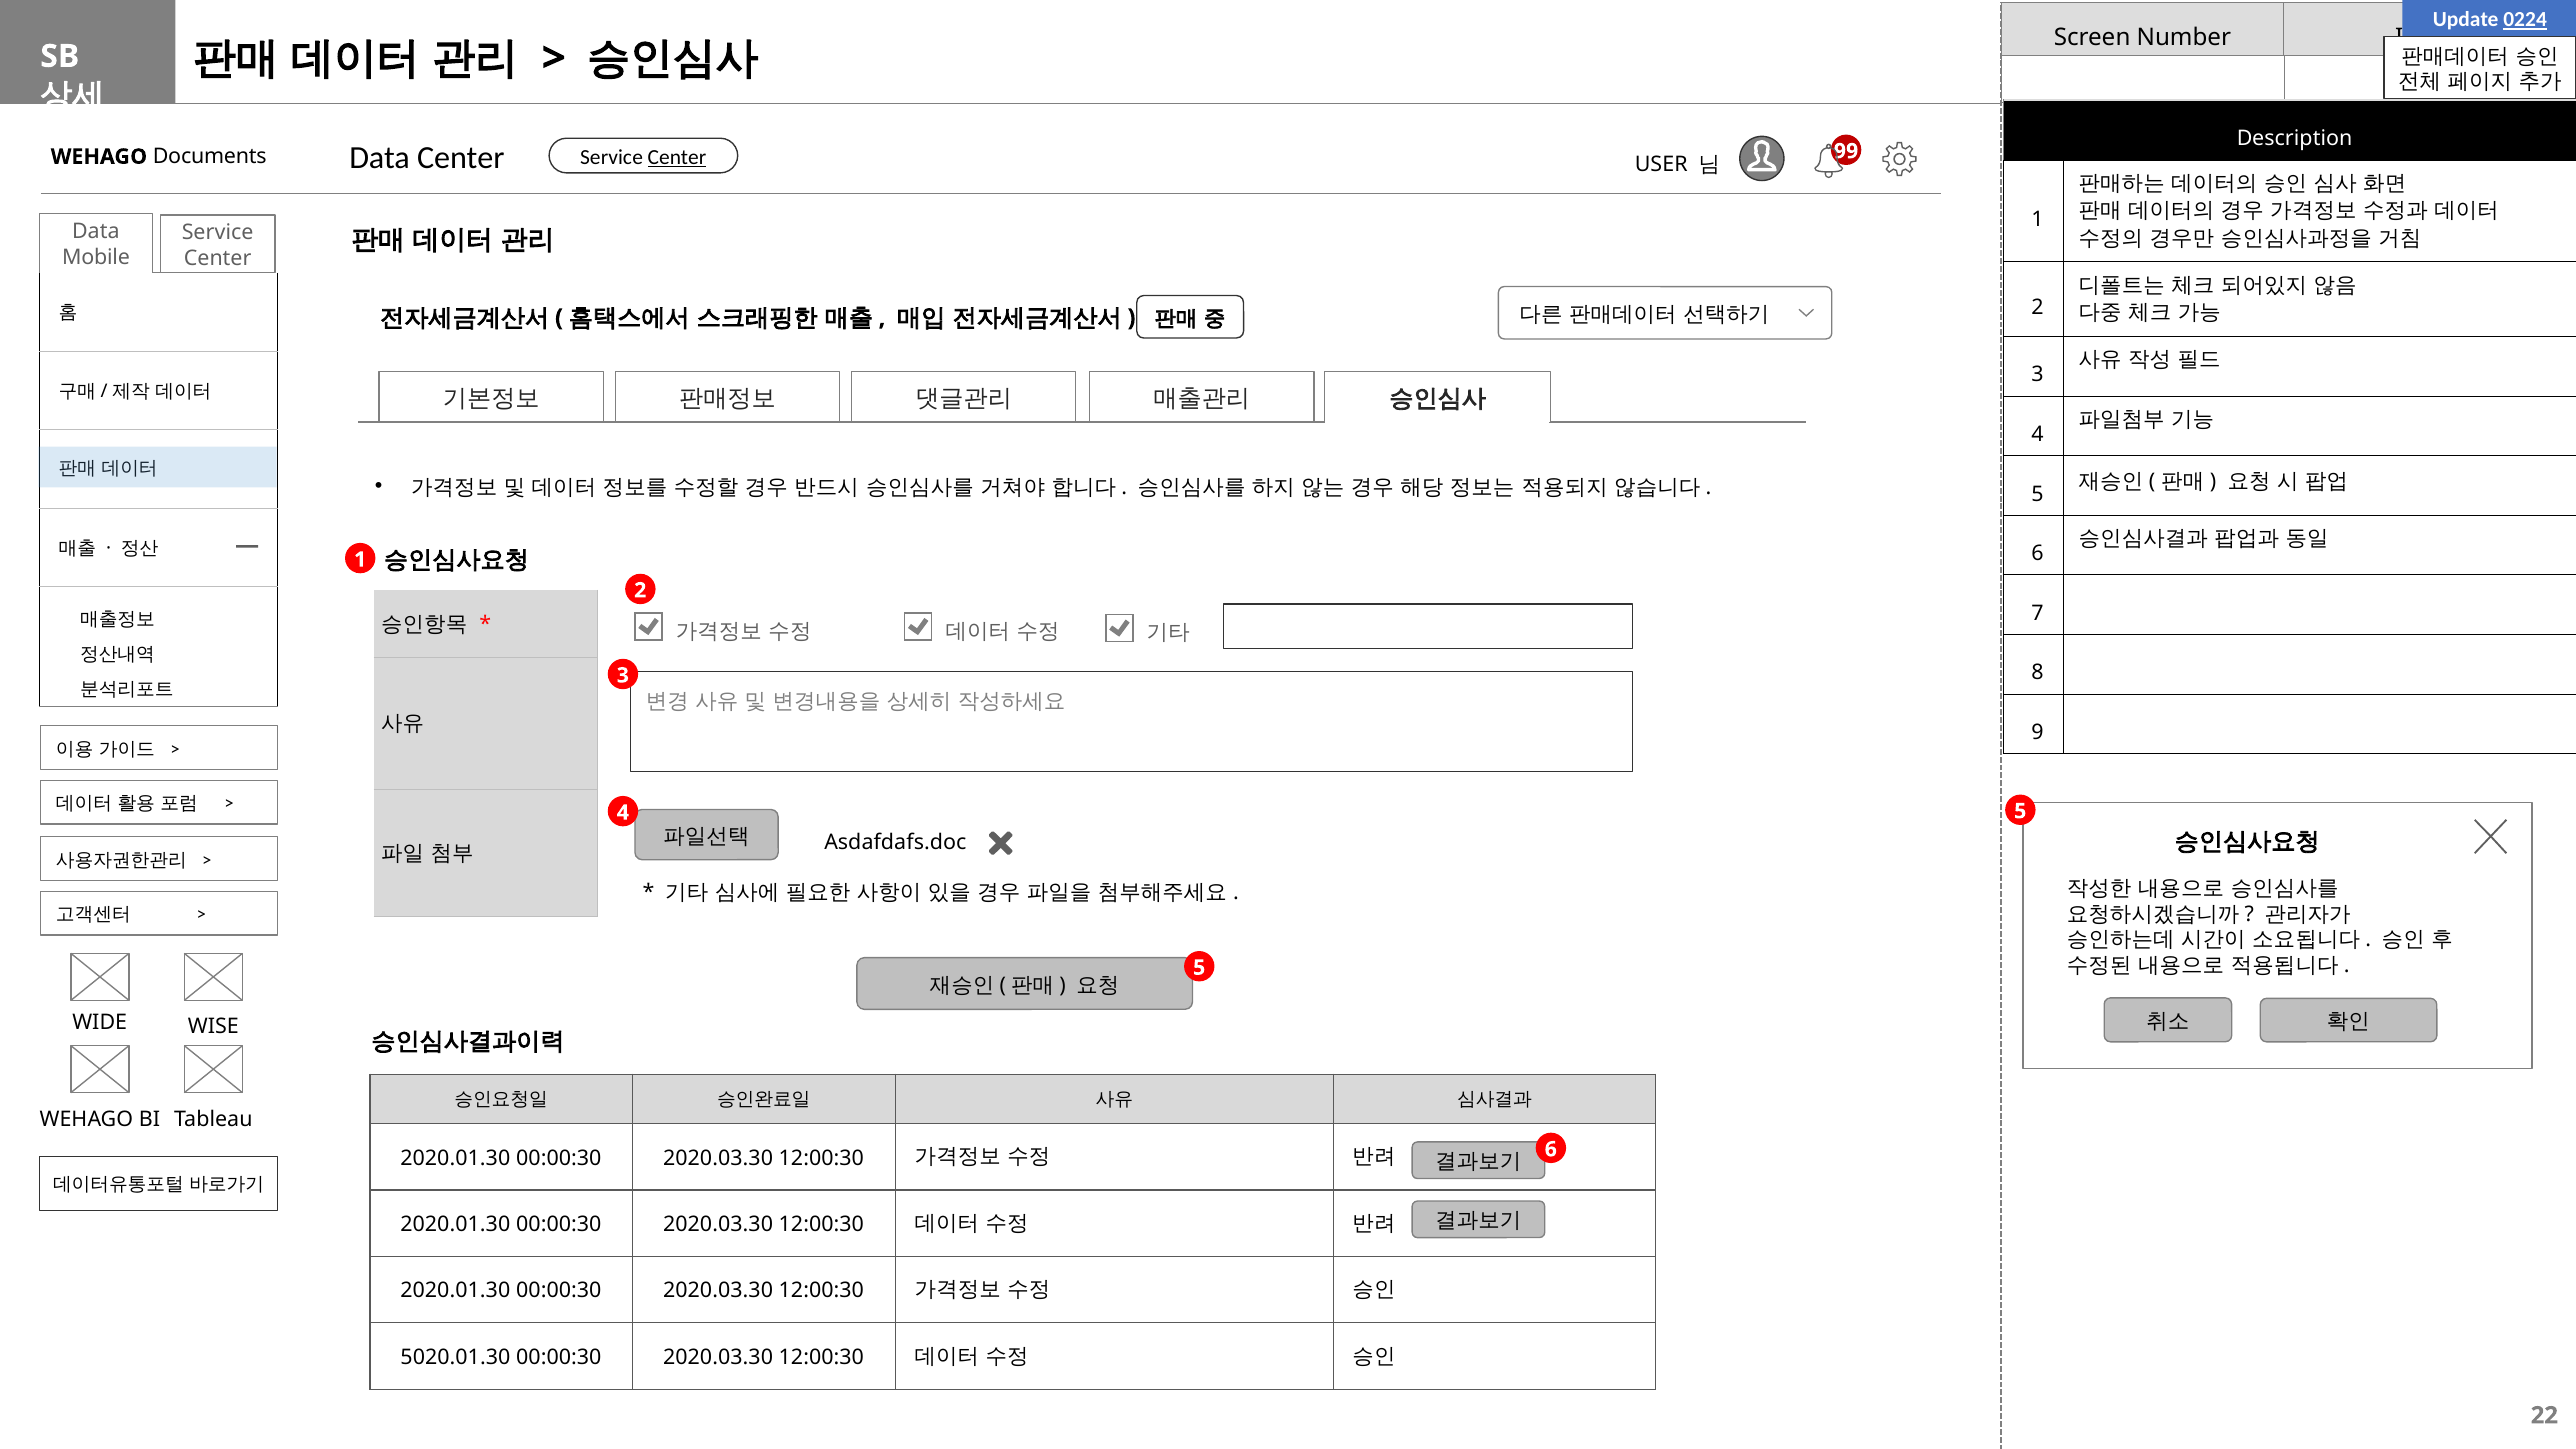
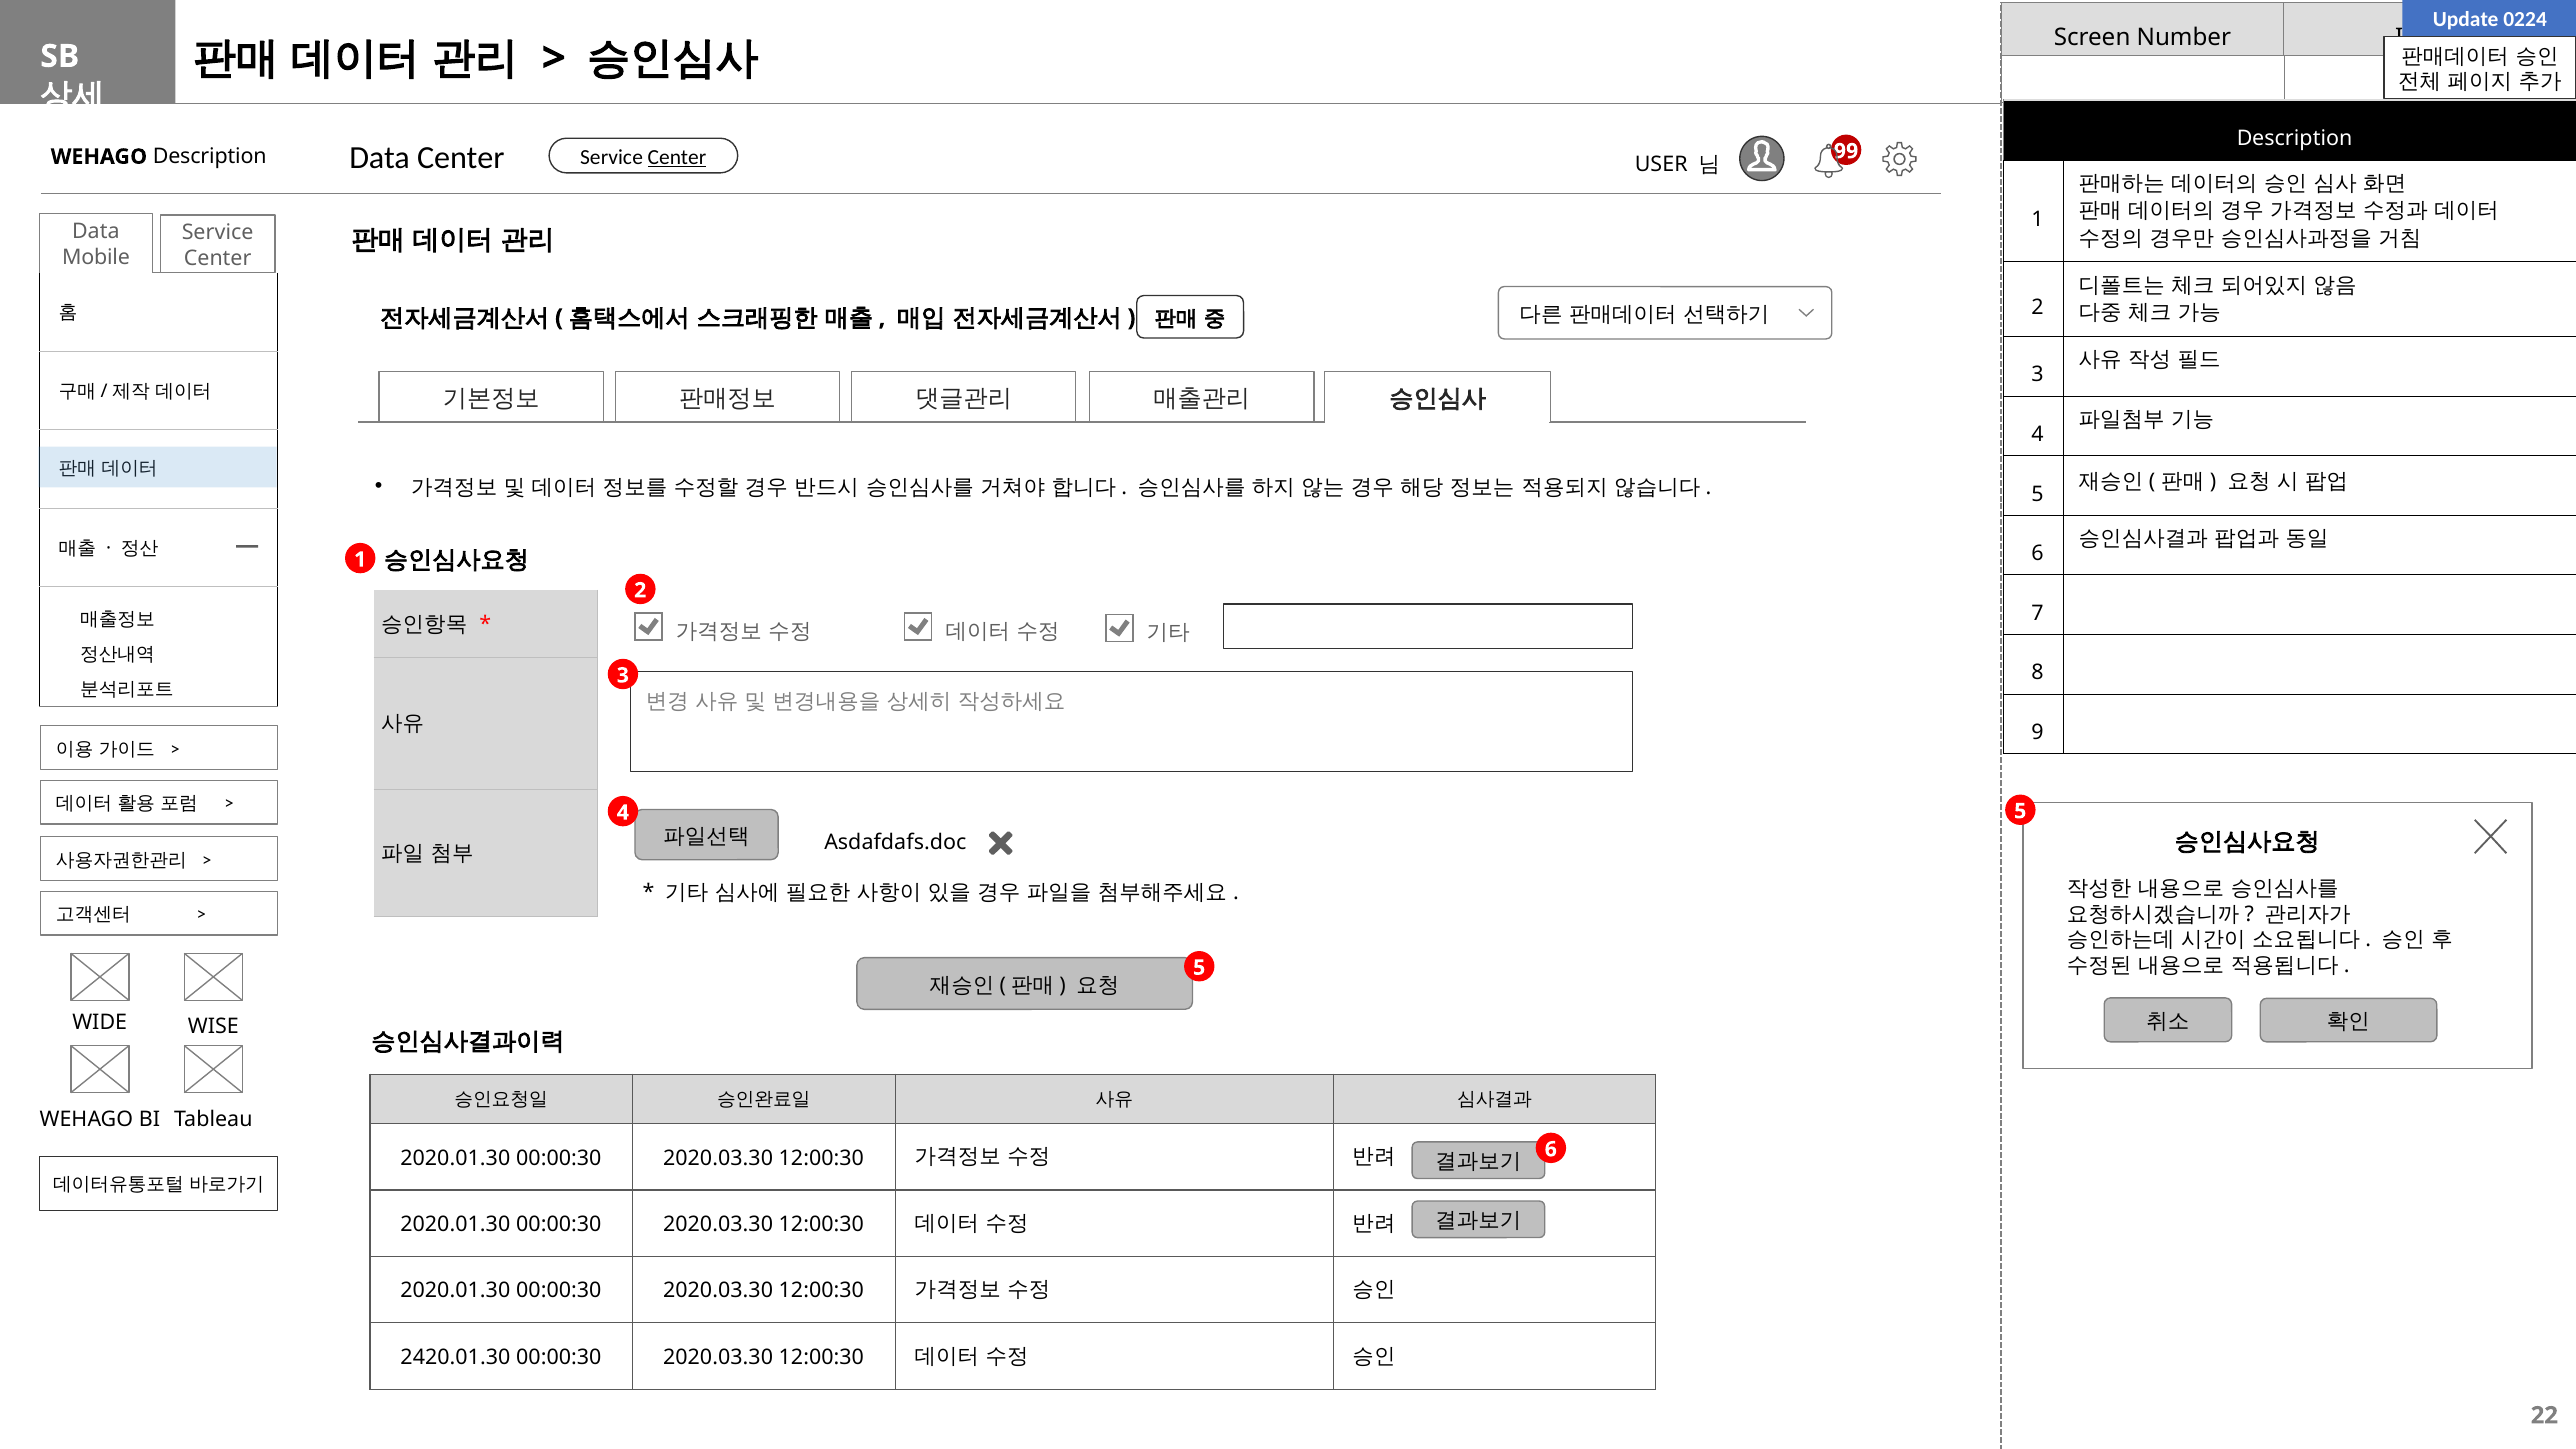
0224 underline: present -> none
WEHAGO Documents: Documents -> Description
5020.01.30: 5020.01.30 -> 2420.01.30
